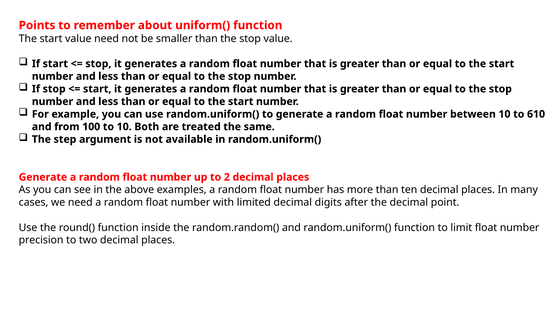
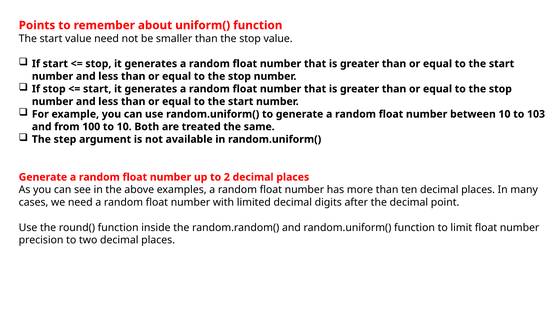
610: 610 -> 103
